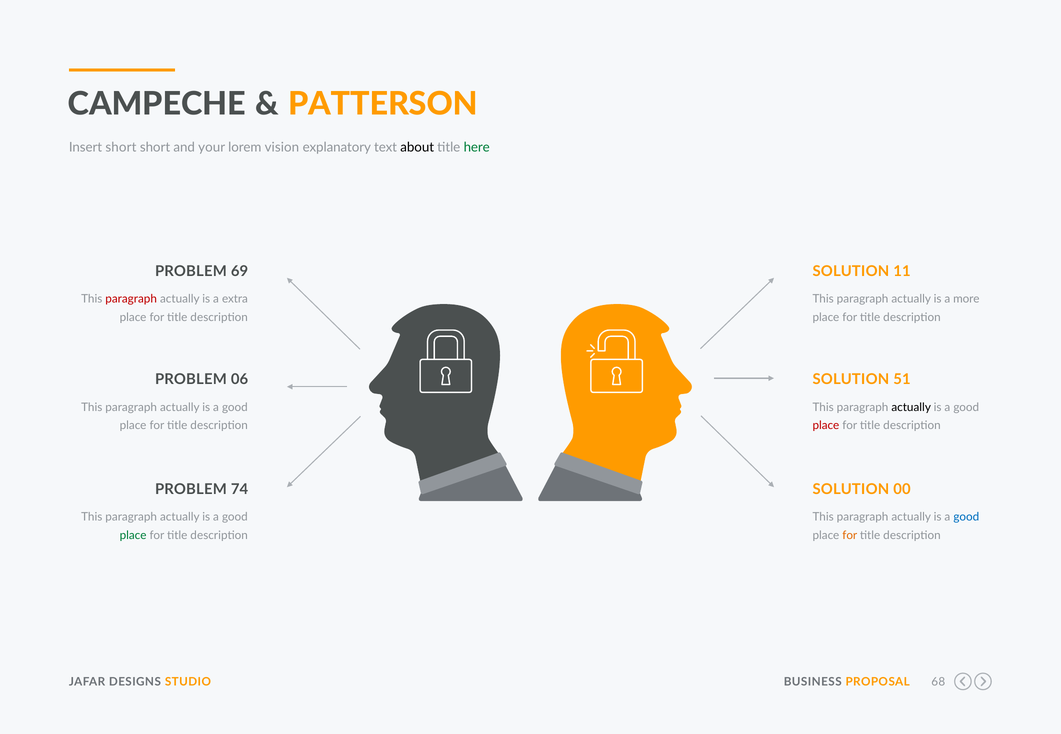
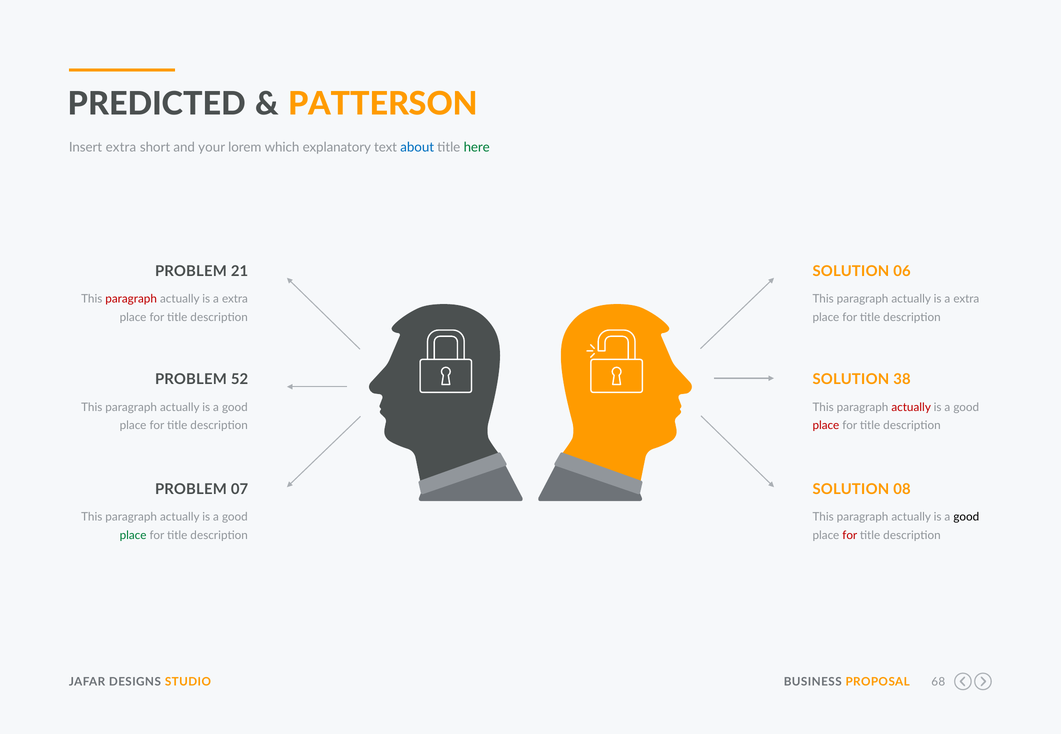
CAMPECHE: CAMPECHE -> PREDICTED
Insert short: short -> extra
vision: vision -> which
about colour: black -> blue
69: 69 -> 21
11: 11 -> 06
more at (966, 299): more -> extra
06: 06 -> 52
51: 51 -> 38
actually at (911, 407) colour: black -> red
74: 74 -> 07
00: 00 -> 08
good at (966, 517) colour: blue -> black
for at (850, 536) colour: orange -> red
